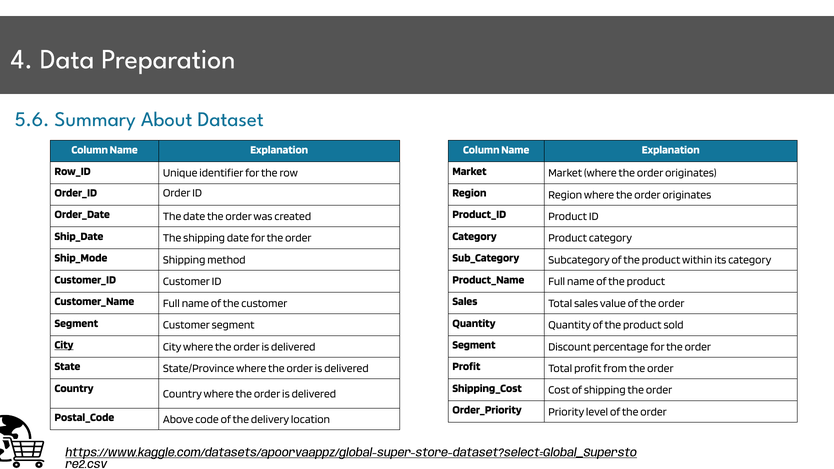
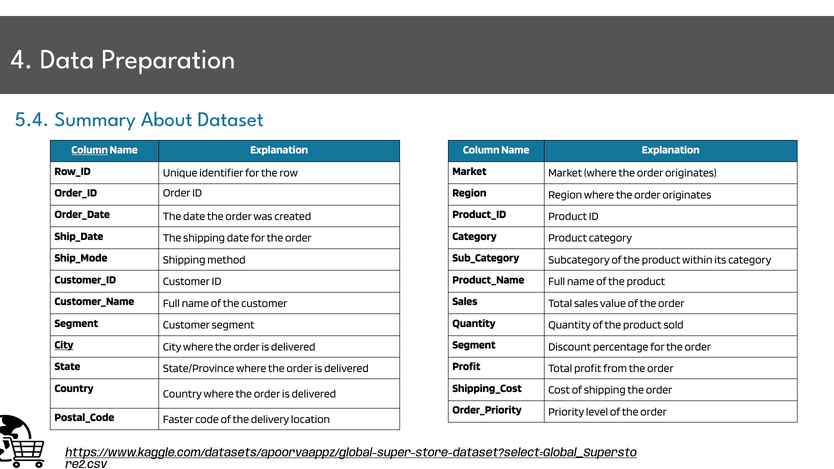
5.6: 5.6 -> 5.4
Column at (90, 150) underline: none -> present
Above: Above -> Faster
